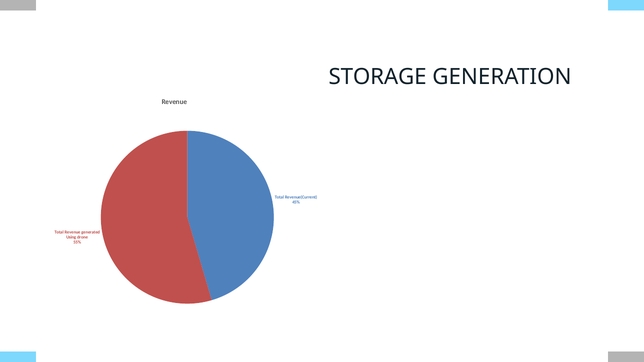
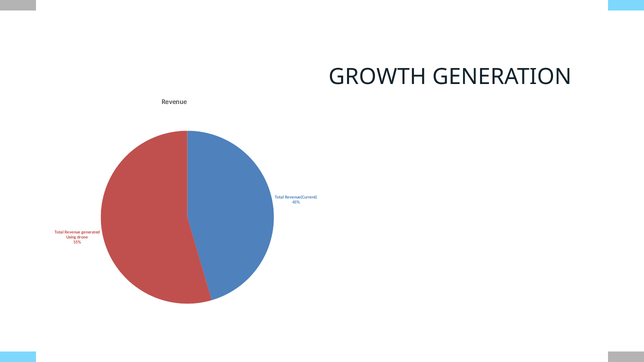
STORAGE: STORAGE -> GROWTH
